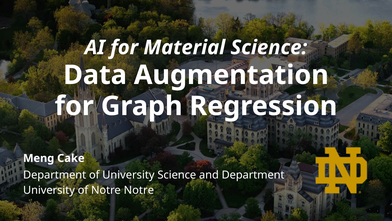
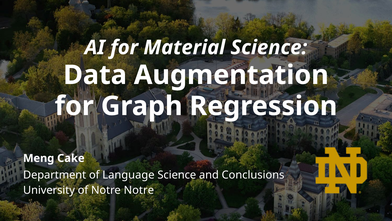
of University: University -> Language
and Department: Department -> Conclusions
